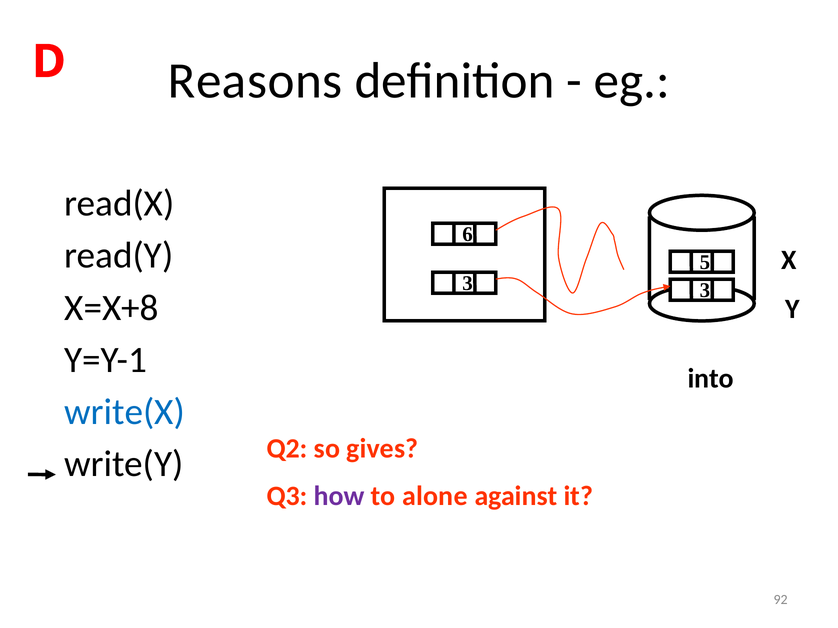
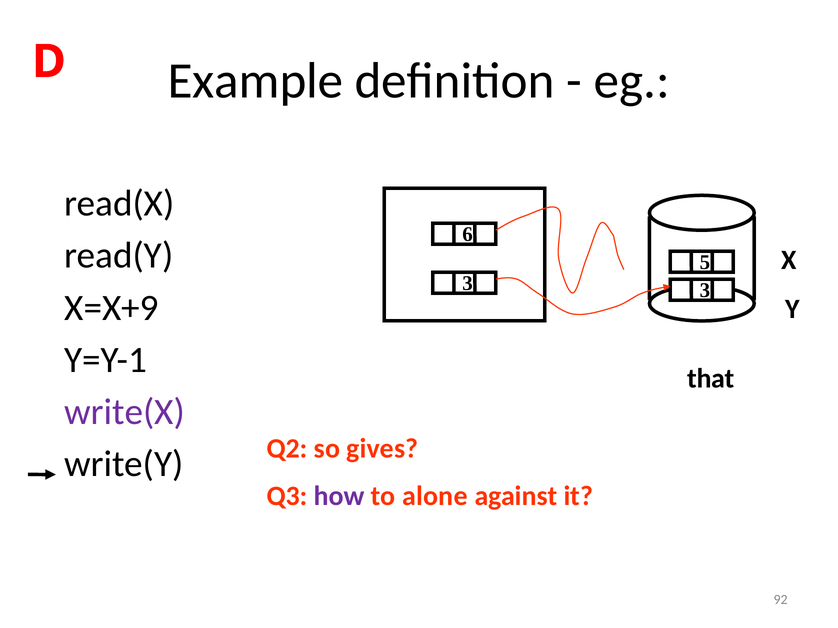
Reasons: Reasons -> Example
X=X+8: X=X+8 -> X=X+9
into: into -> that
write(X colour: blue -> purple
